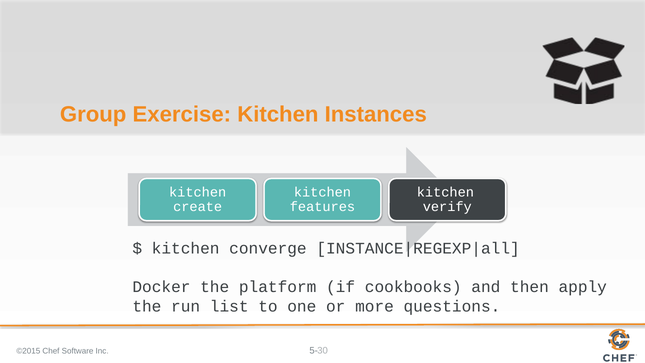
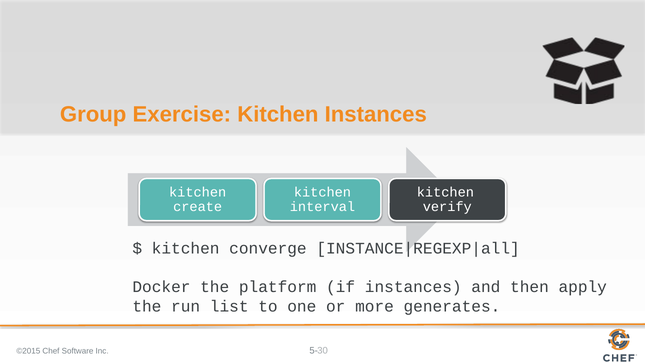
features: features -> interval
if cookbooks: cookbooks -> instances
questions: questions -> generates
